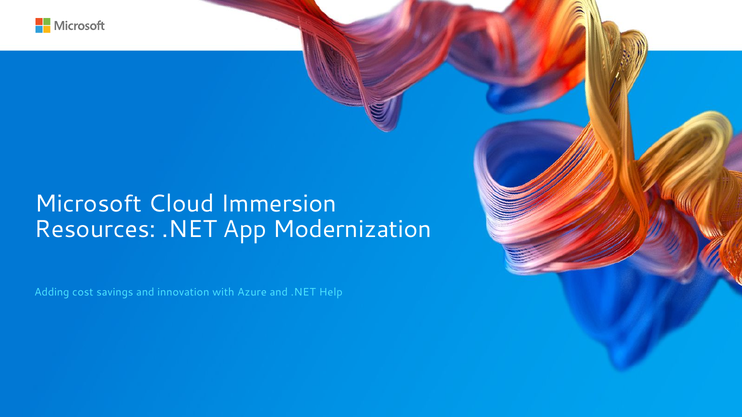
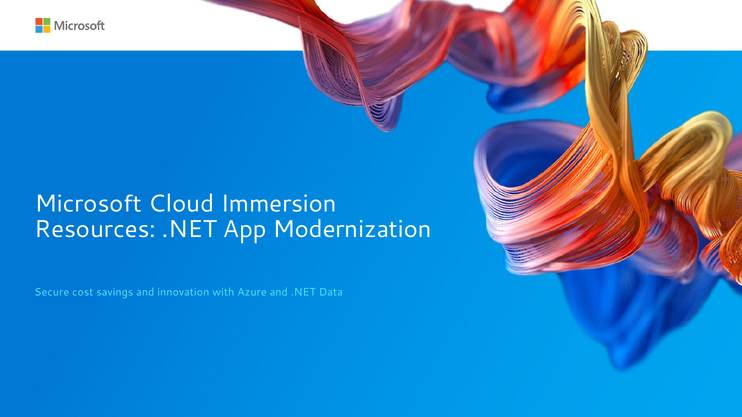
Adding: Adding -> Secure
Help: Help -> Data
